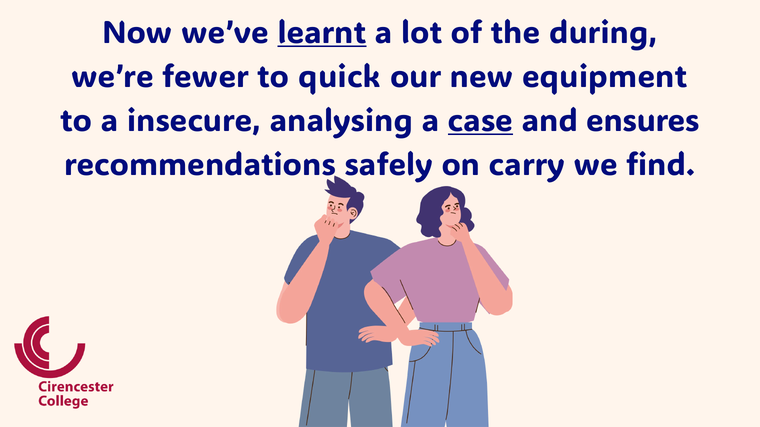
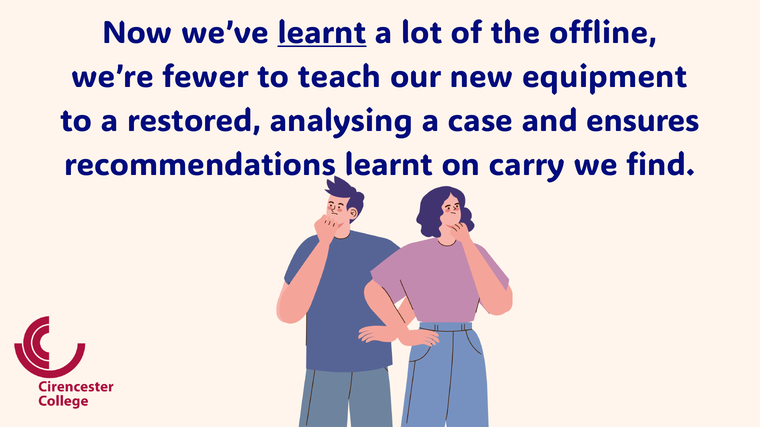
during: during -> offline
quick: quick -> teach
insecure: insecure -> restored
case underline: present -> none
recommendations safely: safely -> learnt
